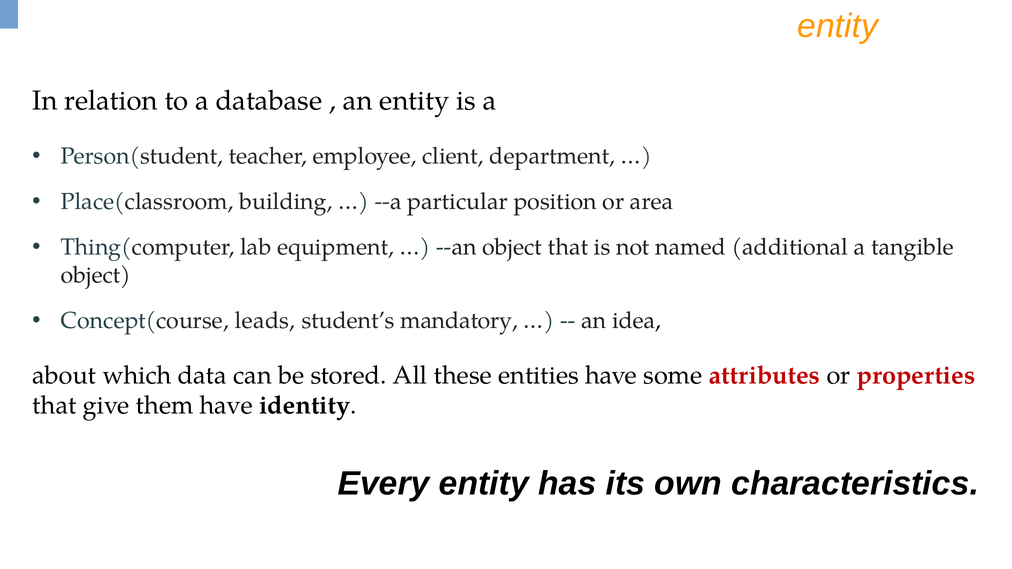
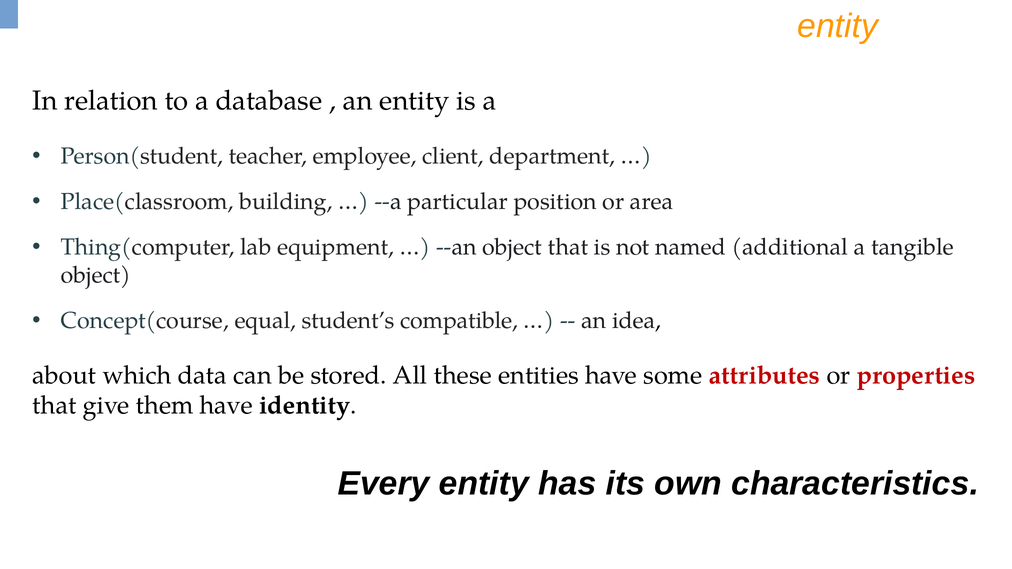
leads: leads -> equal
mandatory: mandatory -> compatible
